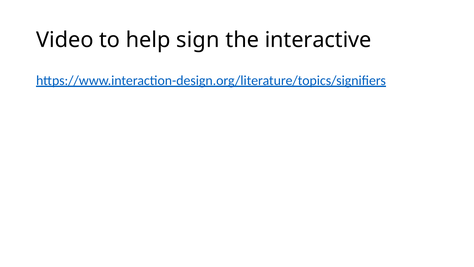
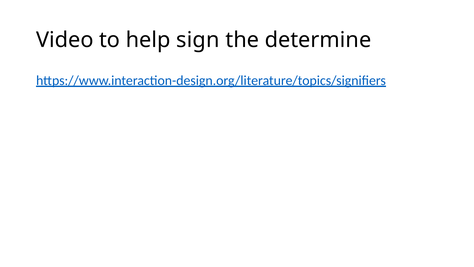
interactive: interactive -> determine
